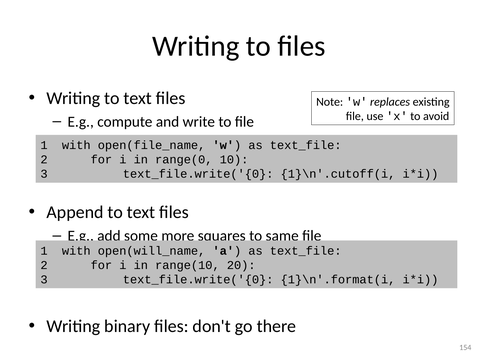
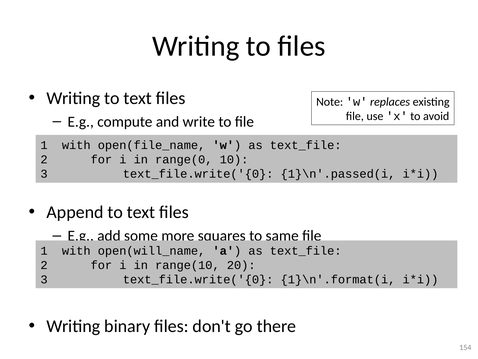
1}\n'.cutoff(i: 1}\n'.cutoff(i -> 1}\n'.passed(i
